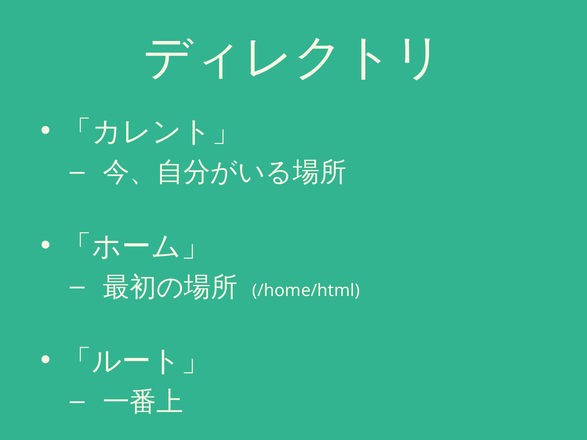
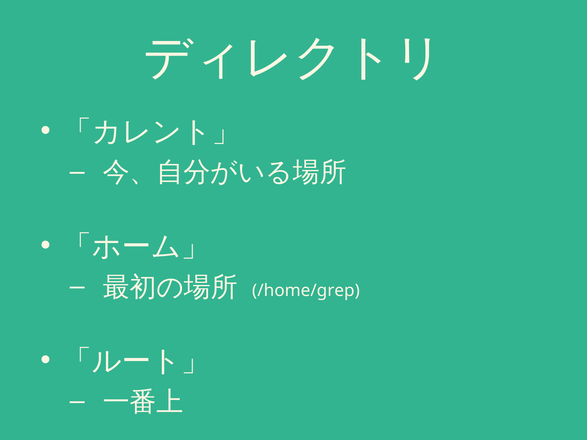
/home/html: /home/html -> /home/grep
